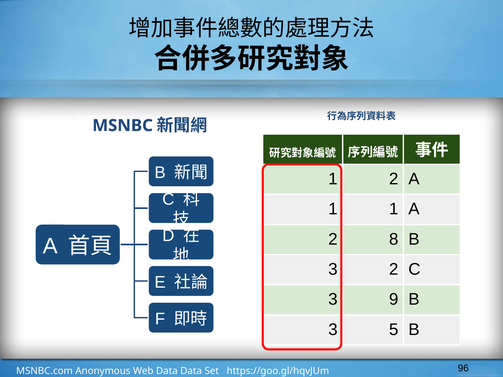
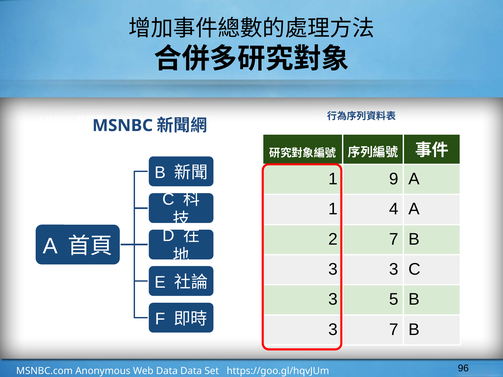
1 2: 2 -> 9
1 1: 1 -> 4
2 8: 8 -> 7
3 2: 2 -> 3
9: 9 -> 5
3 5: 5 -> 7
